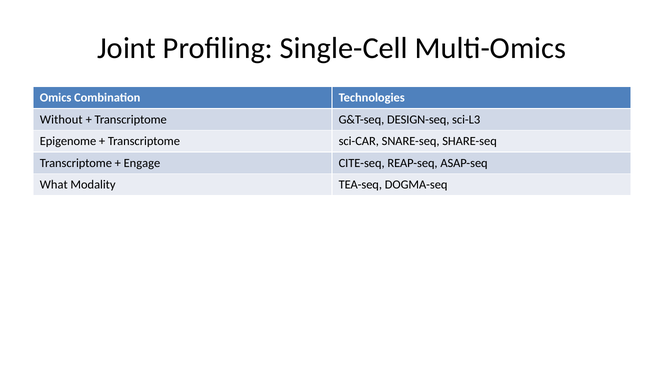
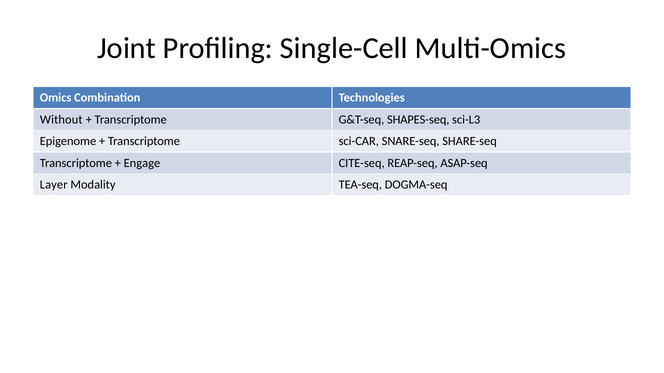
DESIGN-seq: DESIGN-seq -> SHAPES-seq
What: What -> Layer
